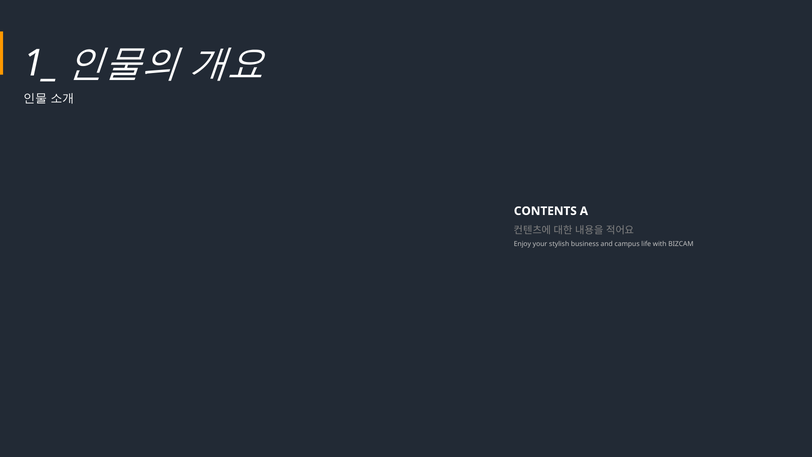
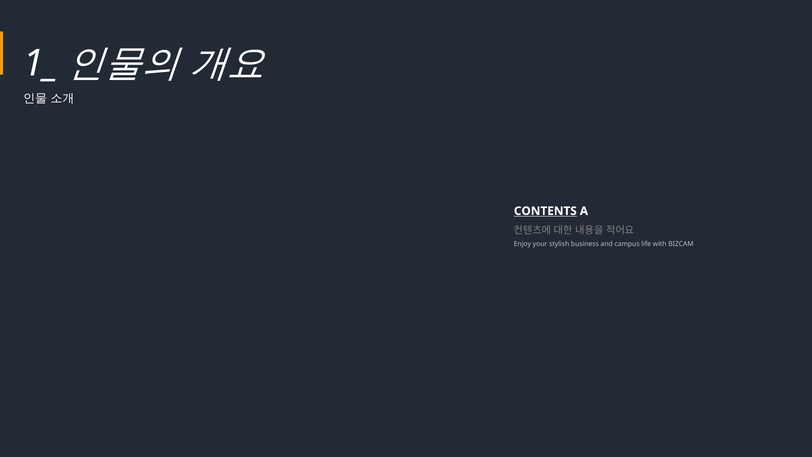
CONTENTS underline: none -> present
